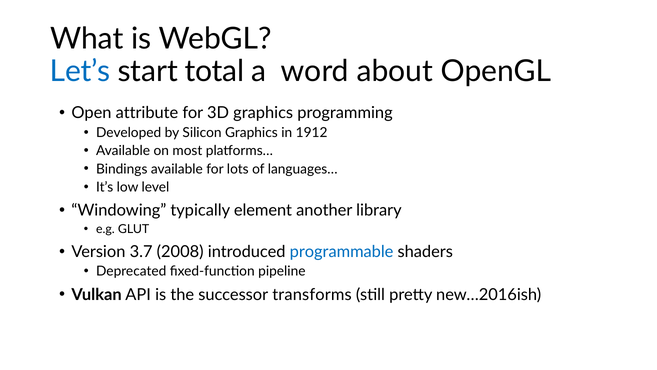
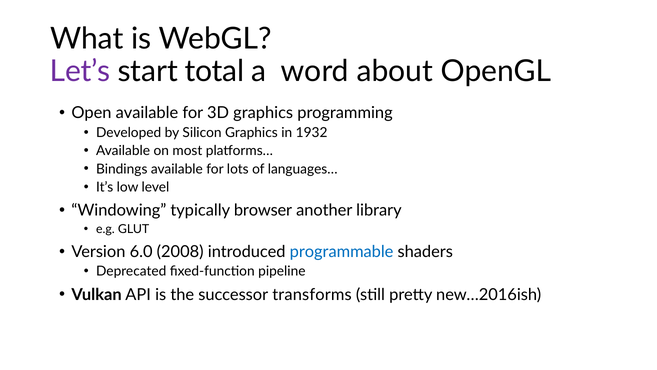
Let’s colour: blue -> purple
Open attribute: attribute -> available
1912: 1912 -> 1932
element: element -> browser
3.7: 3.7 -> 6.0
